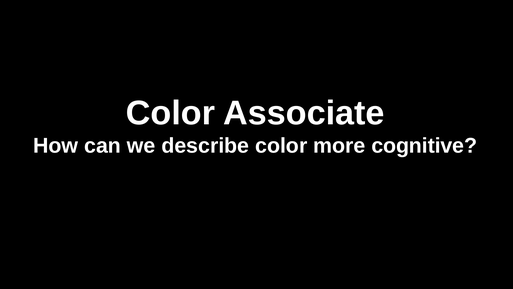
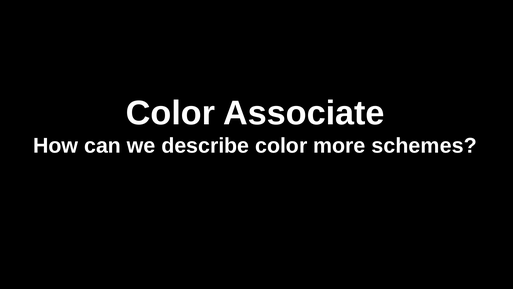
cognitive: cognitive -> schemes
